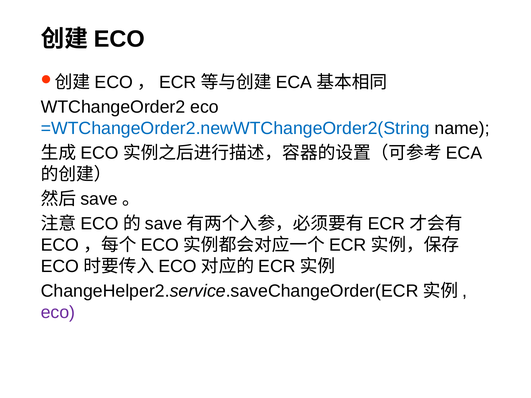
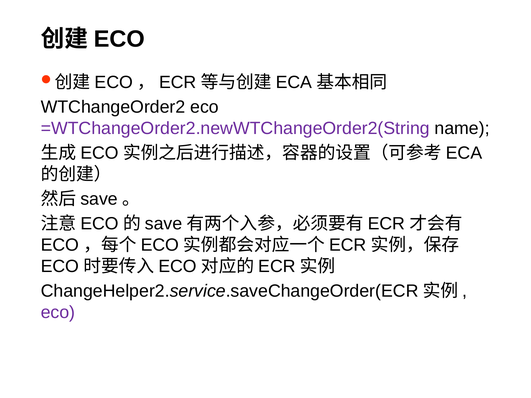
=WTChangeOrder2.newWTChangeOrder2(String colour: blue -> purple
